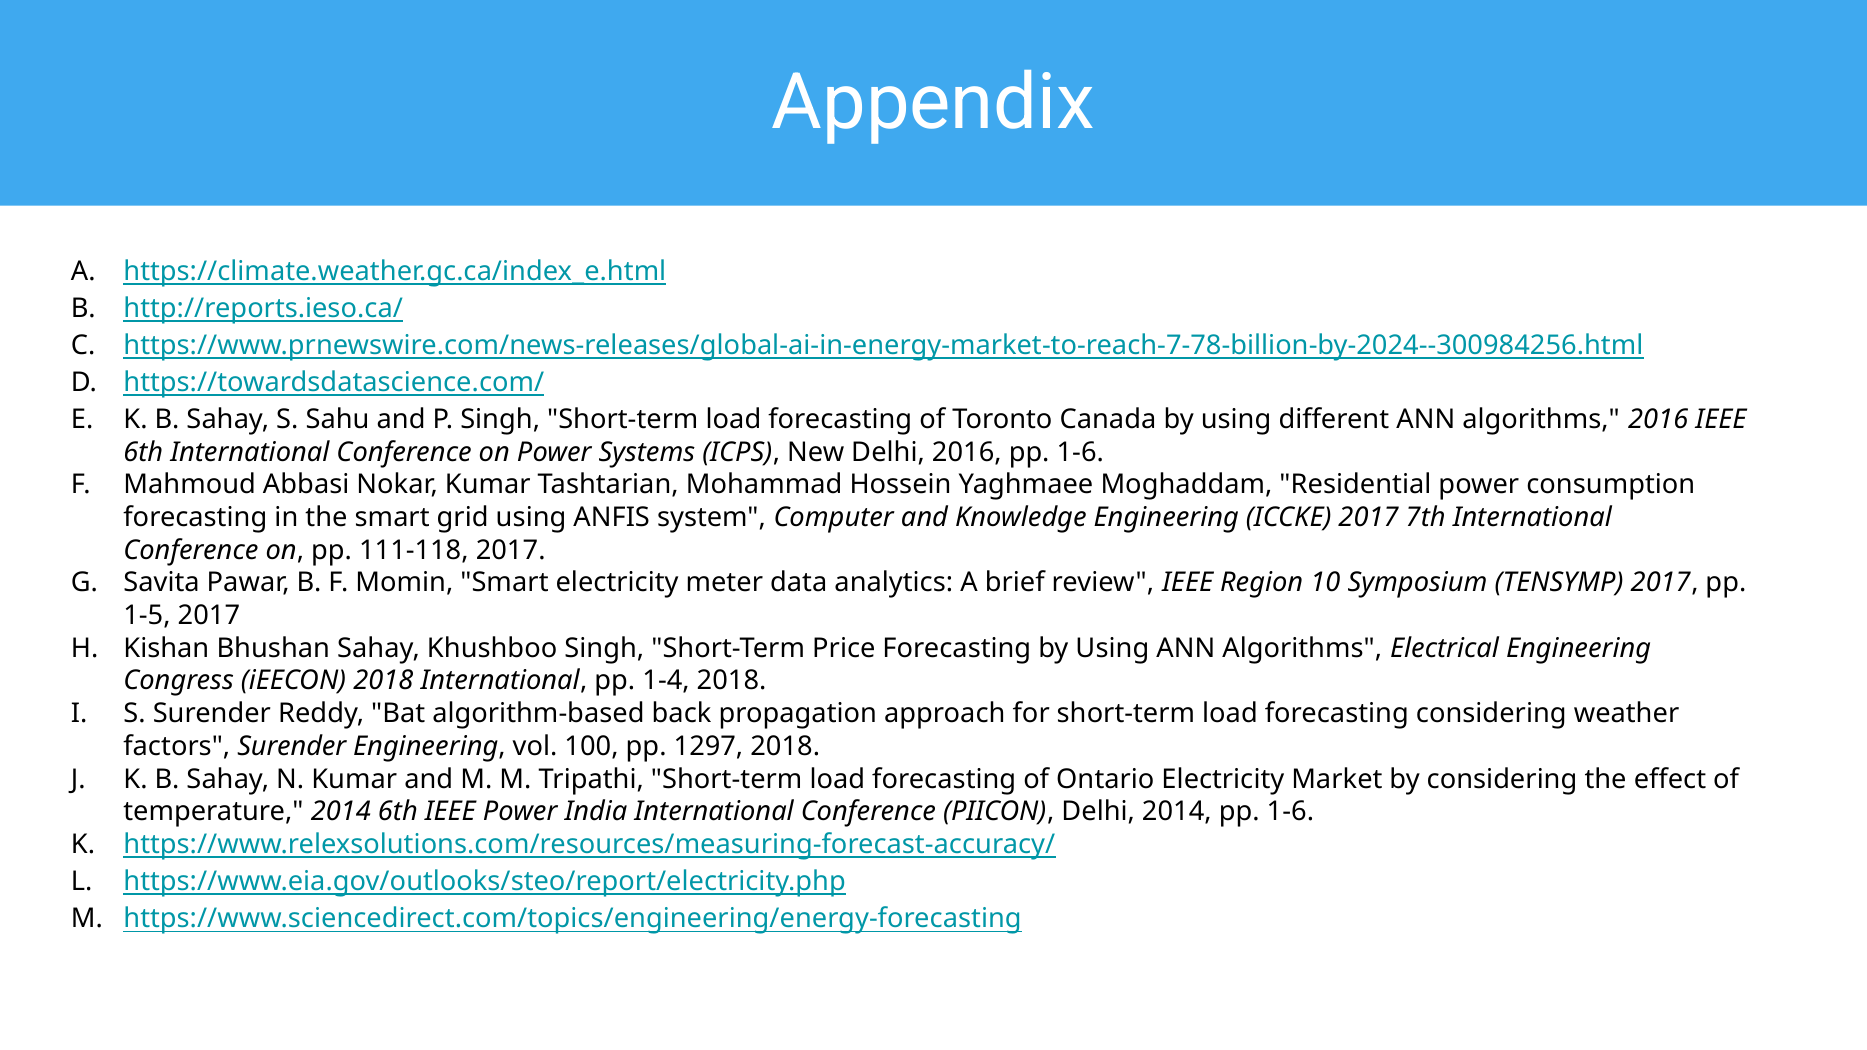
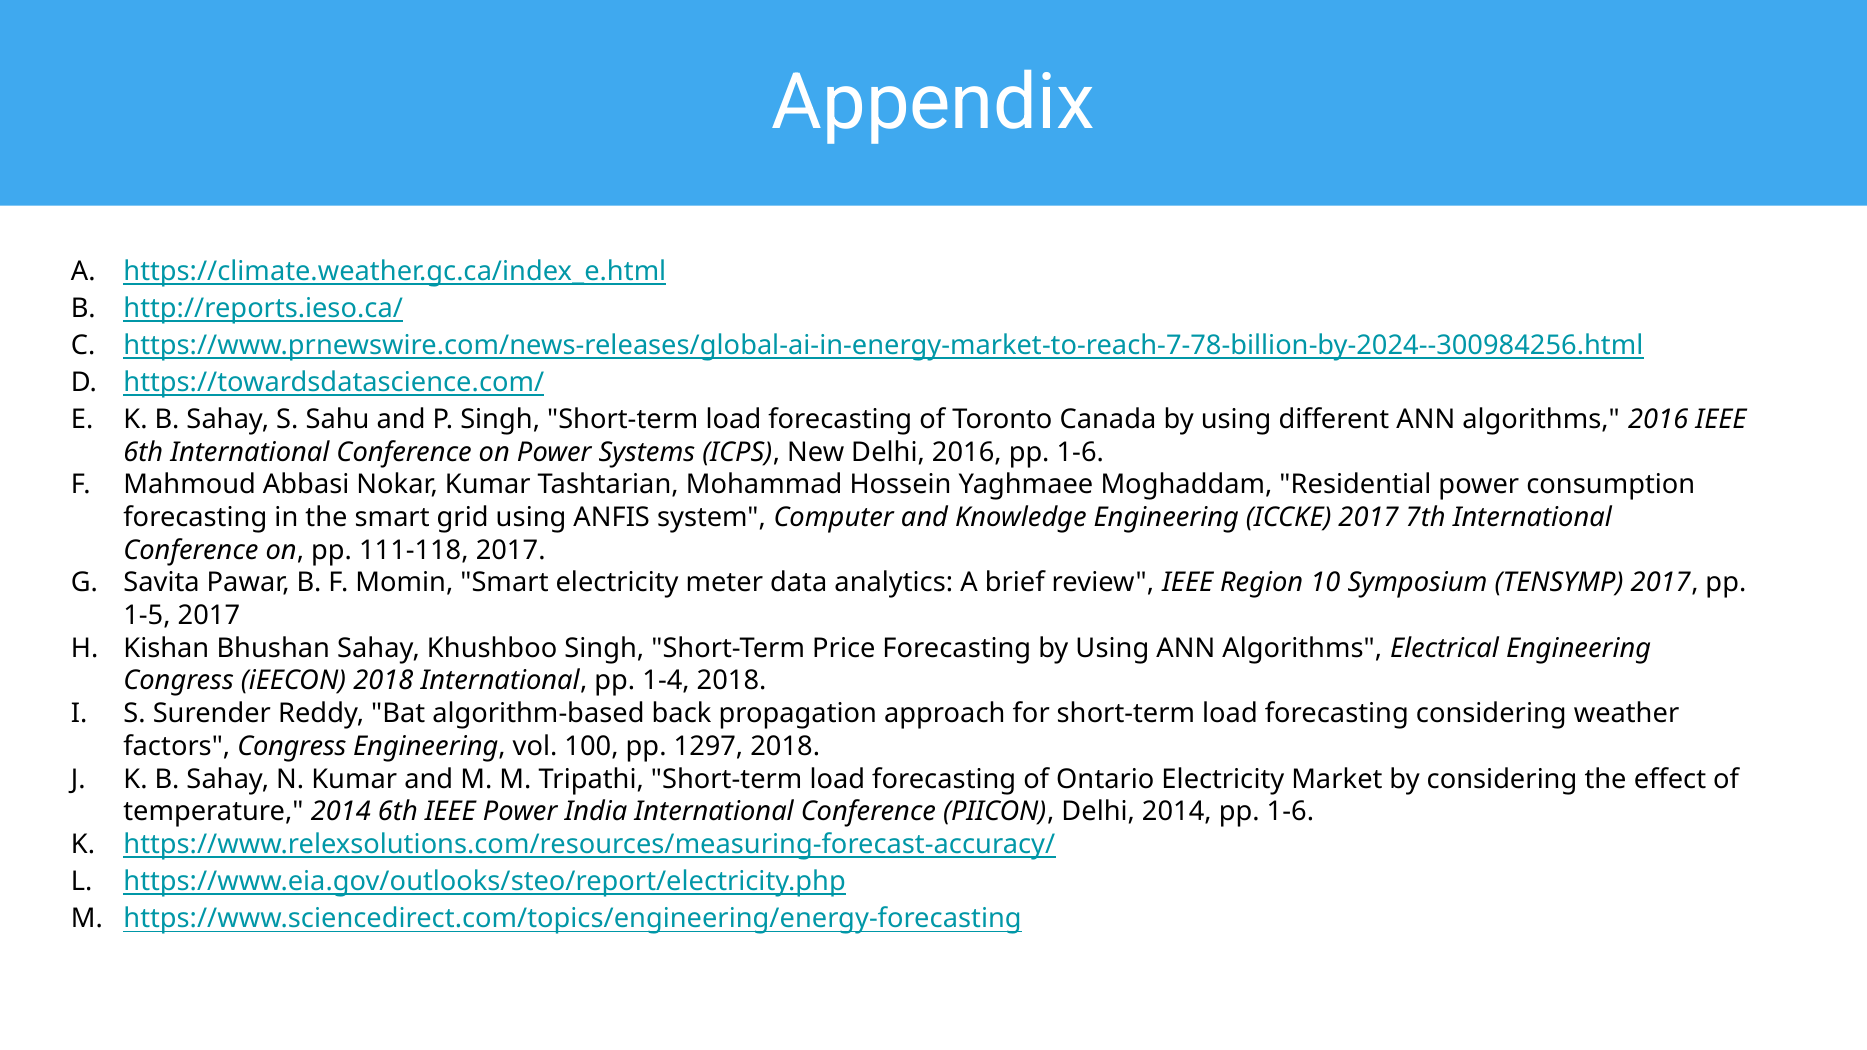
factors Surender: Surender -> Congress
